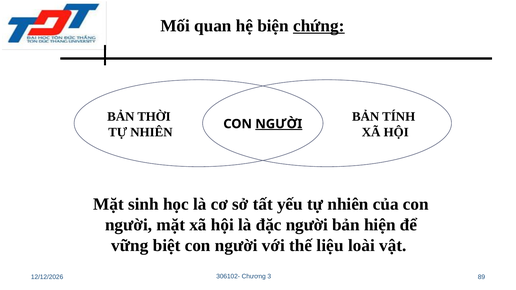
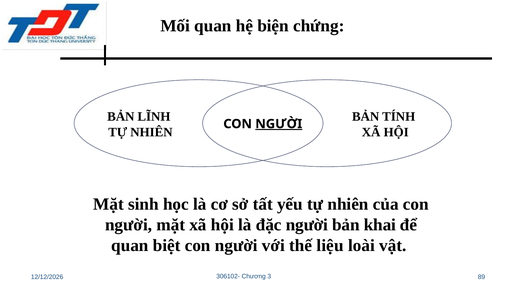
chứng underline: present -> none
THỜI: THỜI -> LĨNH
hiện: hiện -> khai
vững at (130, 246): vững -> quan
